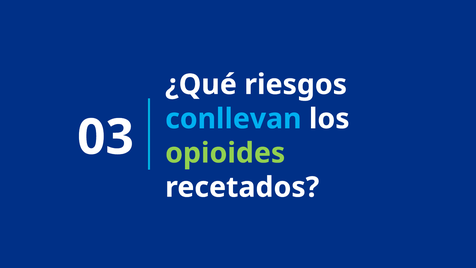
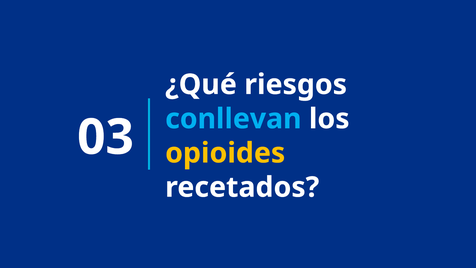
opioides colour: light green -> yellow
